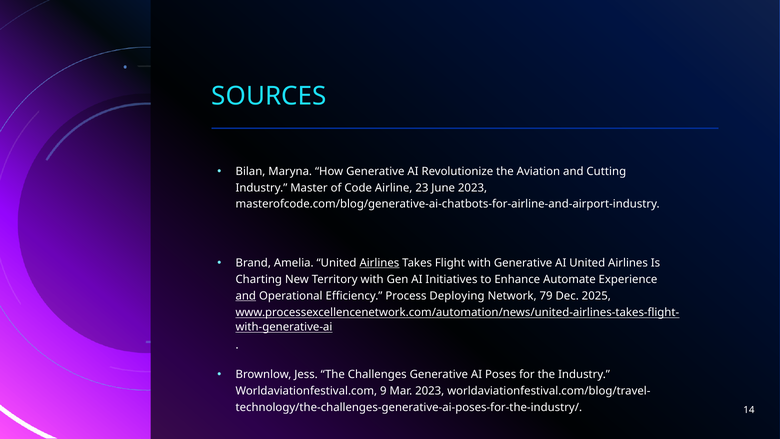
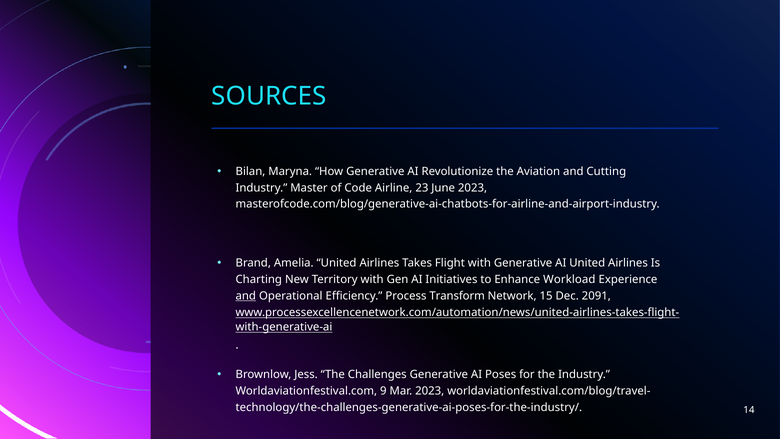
Airlines at (379, 263) underline: present -> none
Automate: Automate -> Workload
Deploying: Deploying -> Transform
79: 79 -> 15
2025: 2025 -> 2091
